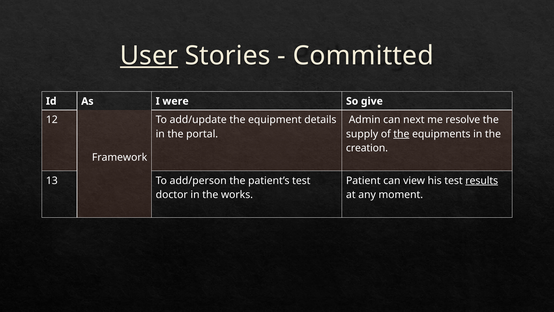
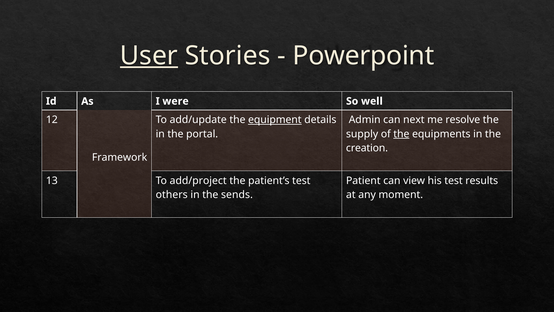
Committed: Committed -> Powerpoint
give: give -> well
equipment underline: none -> present
add/person: add/person -> add/project
results underline: present -> none
doctor: doctor -> others
works: works -> sends
